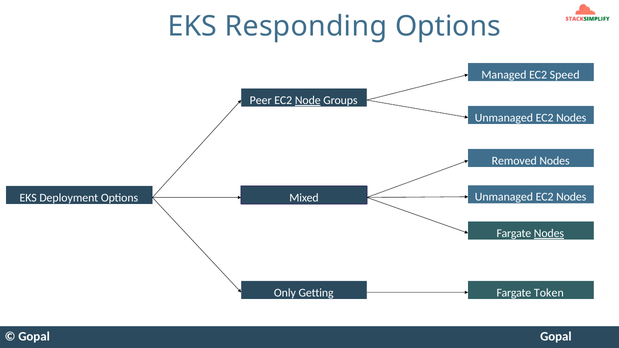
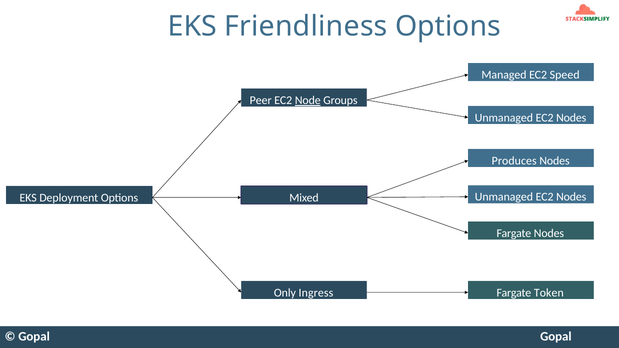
Responding: Responding -> Friendliness
Removed: Removed -> Produces
Nodes at (549, 233) underline: present -> none
Getting: Getting -> Ingress
